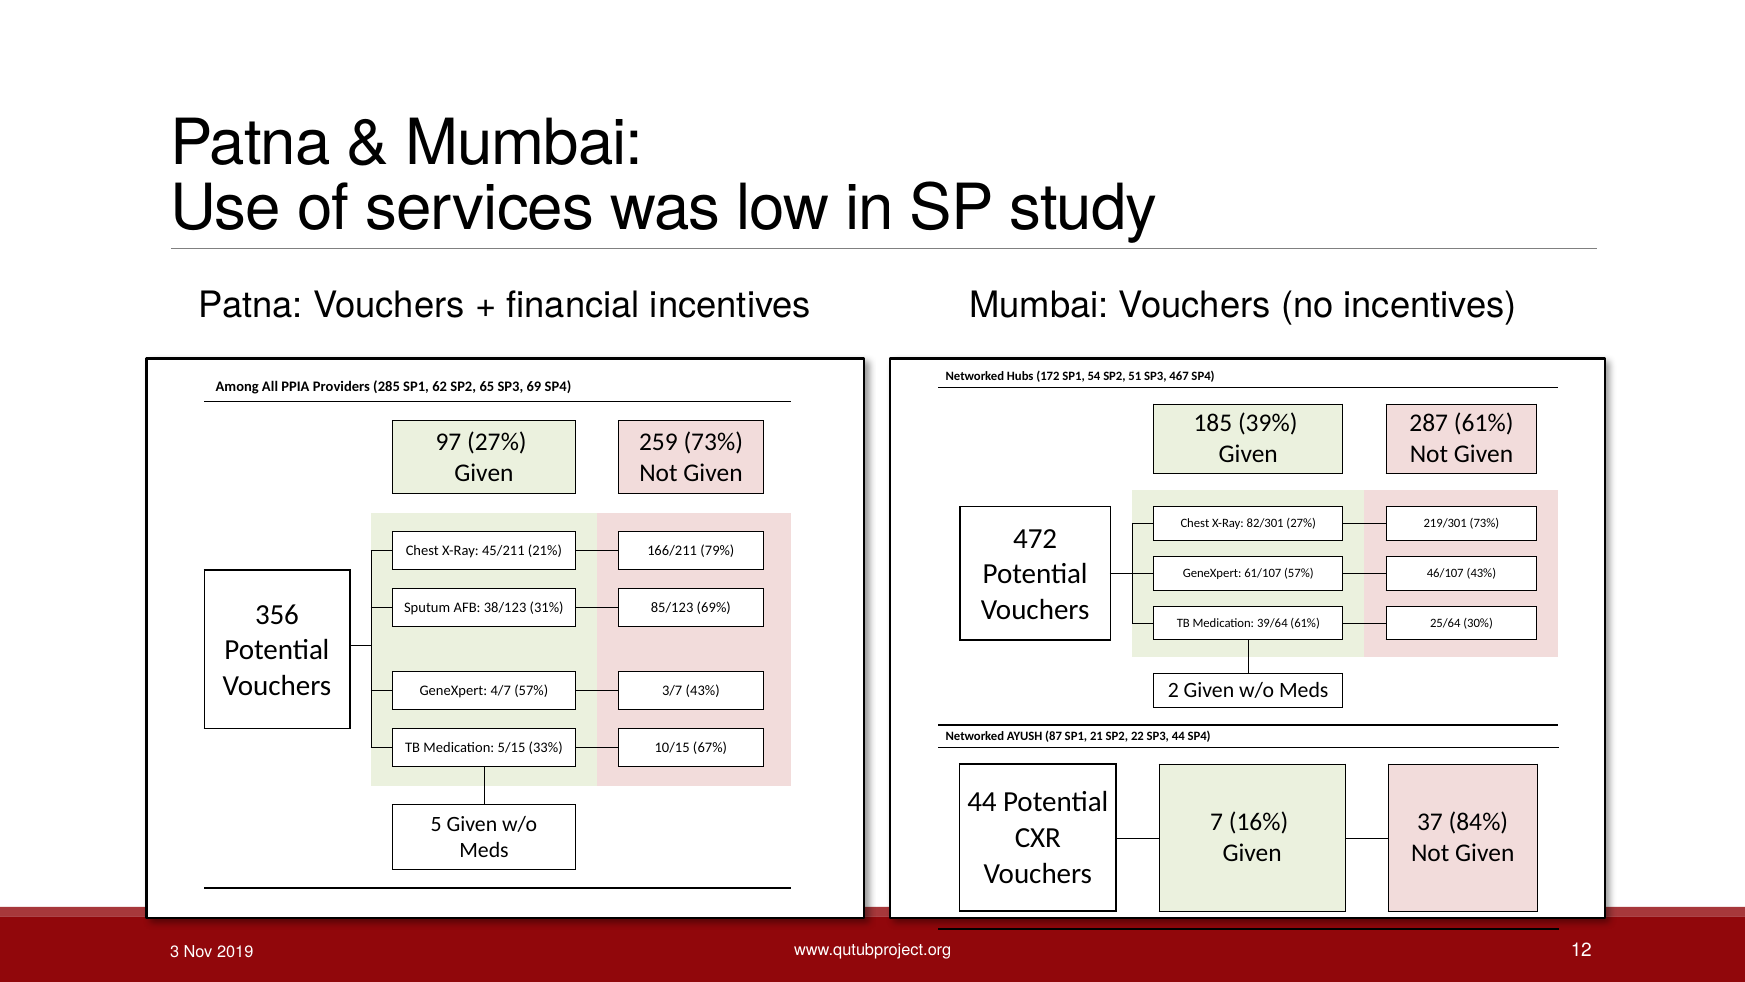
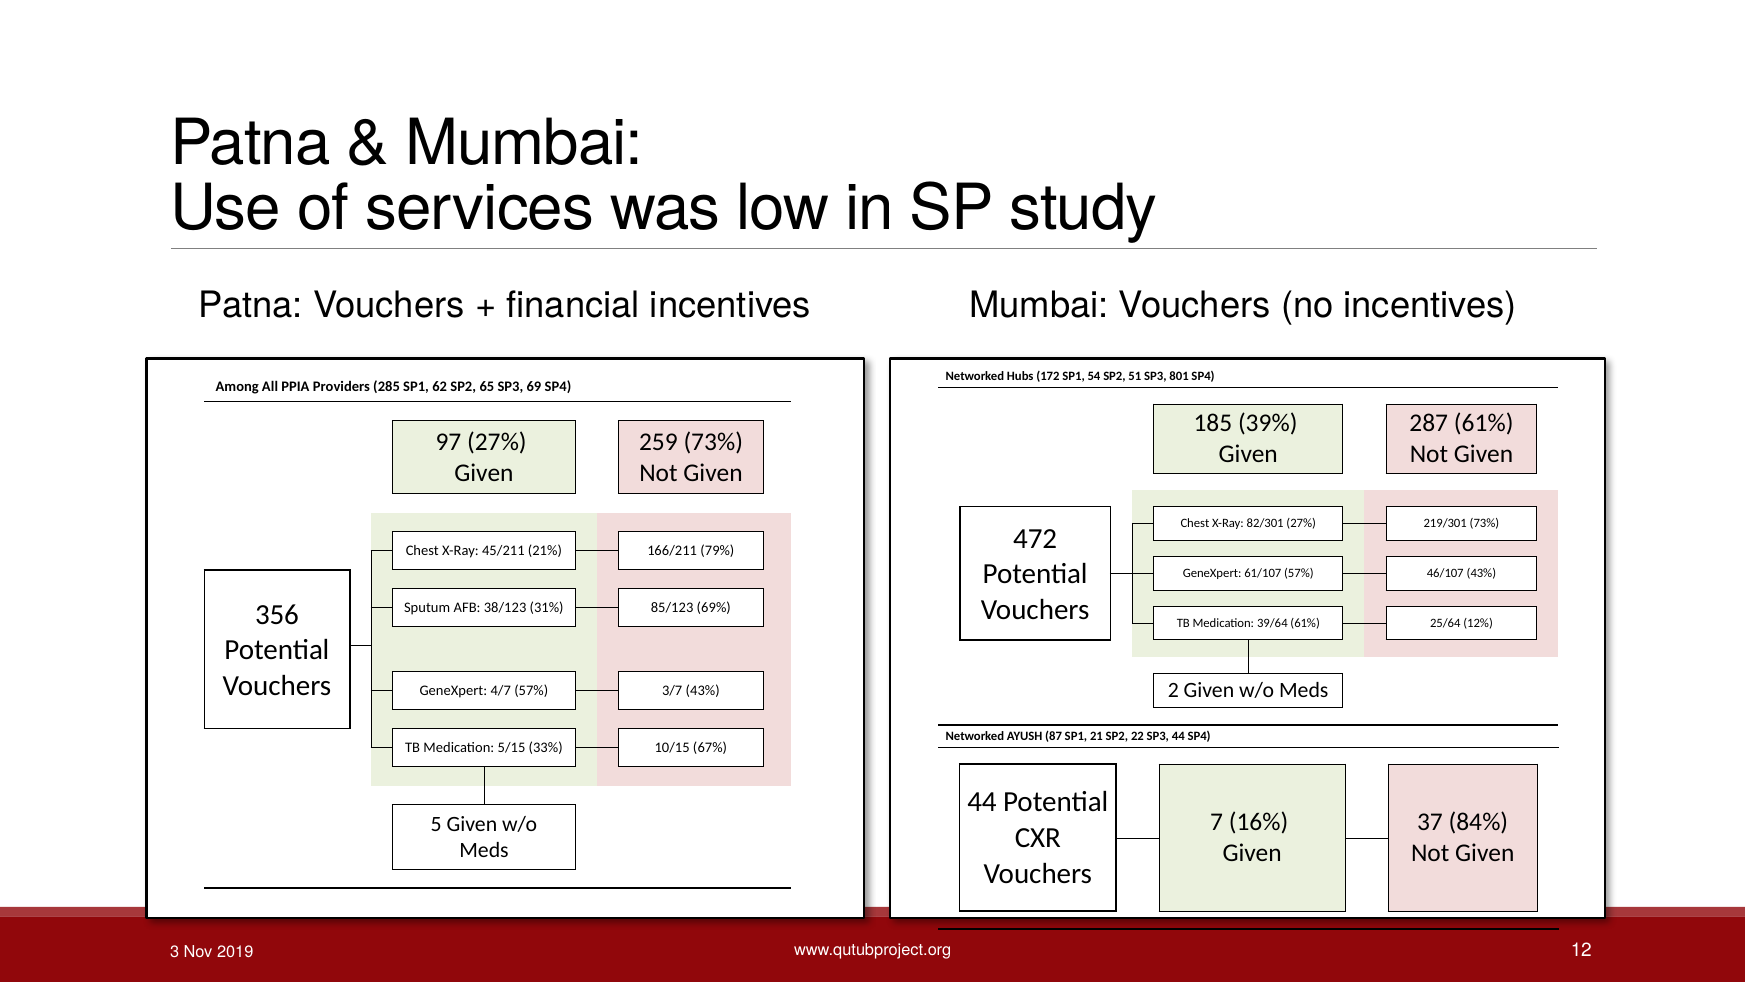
467: 467 -> 801
30%: 30% -> 12%
